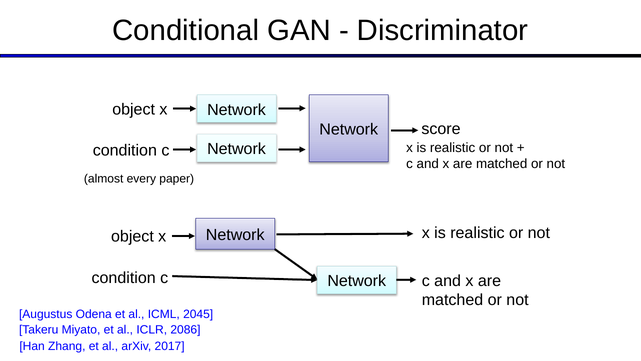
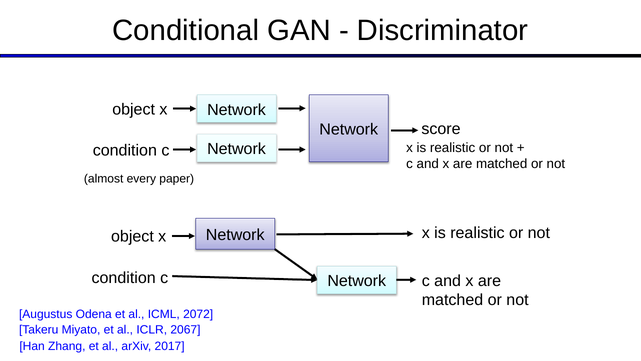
2045: 2045 -> 2072
2086: 2086 -> 2067
